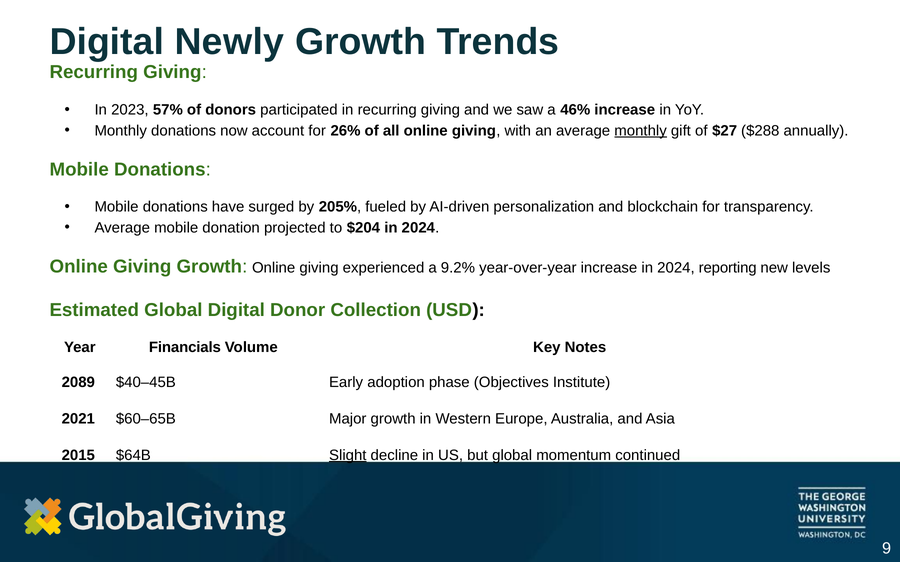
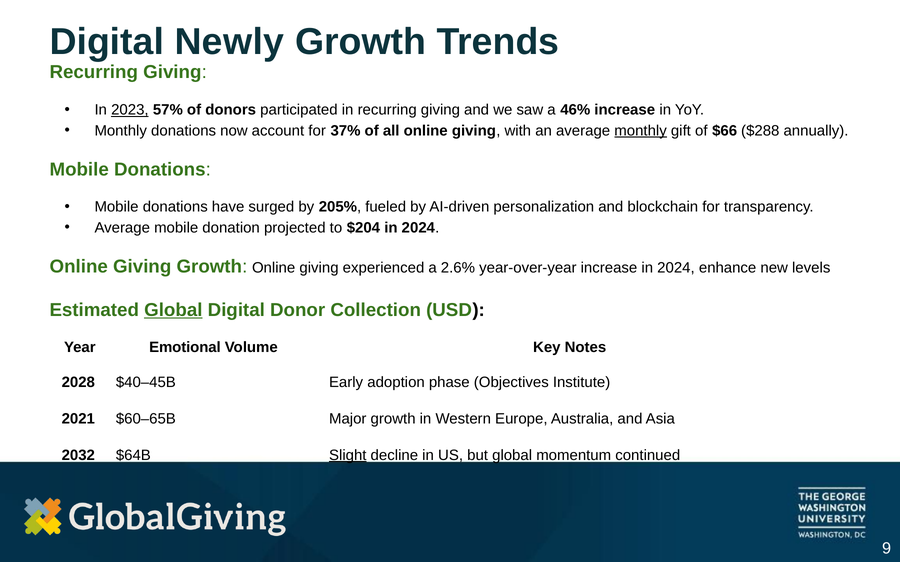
2023 underline: none -> present
26%: 26% -> 37%
$27: $27 -> $66
9.2%: 9.2% -> 2.6%
reporting: reporting -> enhance
Global at (173, 310) underline: none -> present
Financials: Financials -> Emotional
2089: 2089 -> 2028
2015: 2015 -> 2032
